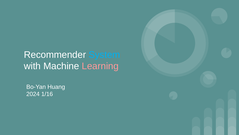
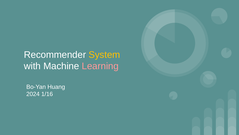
System colour: light blue -> yellow
